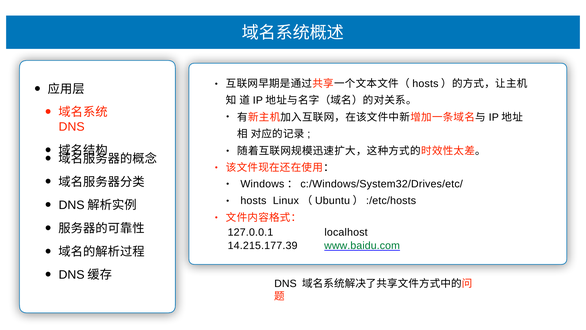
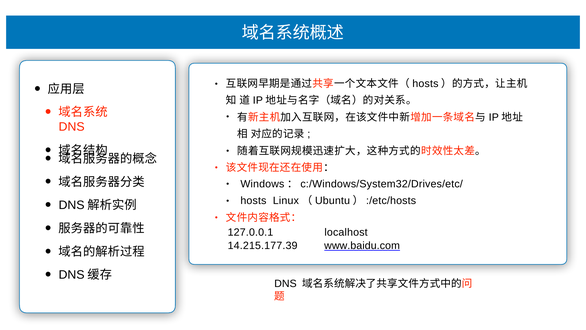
www.baidu.com colour: green -> black
